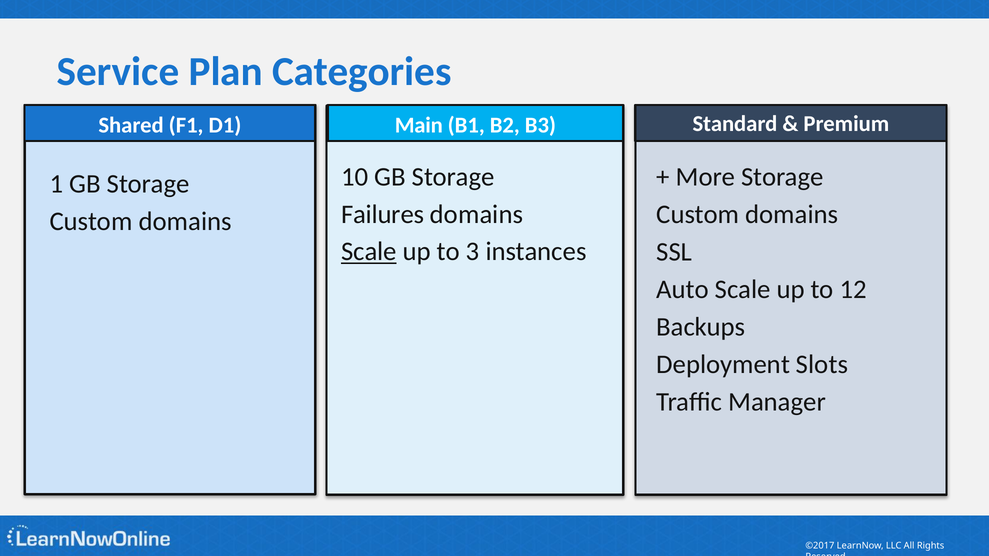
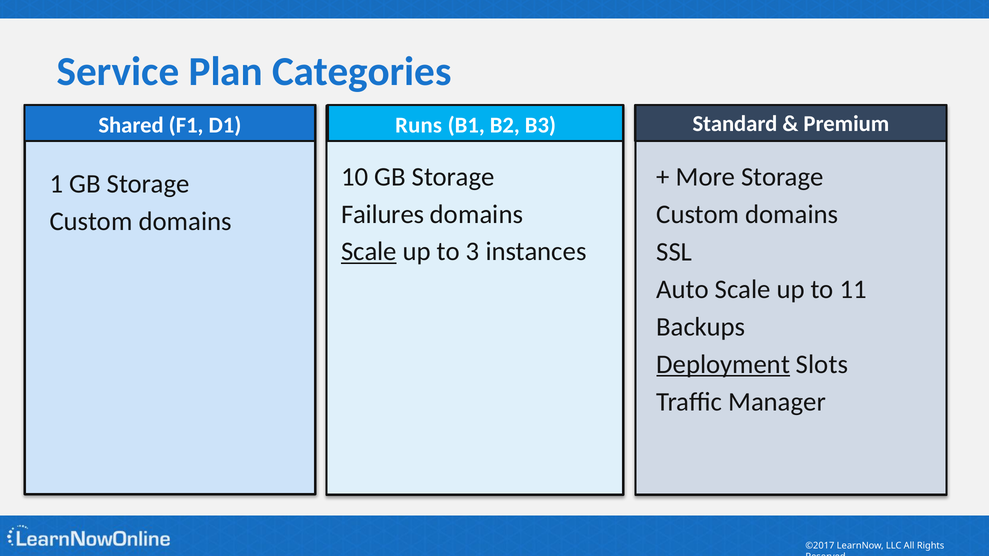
Main: Main -> Runs
12: 12 -> 11
Deployment underline: none -> present
